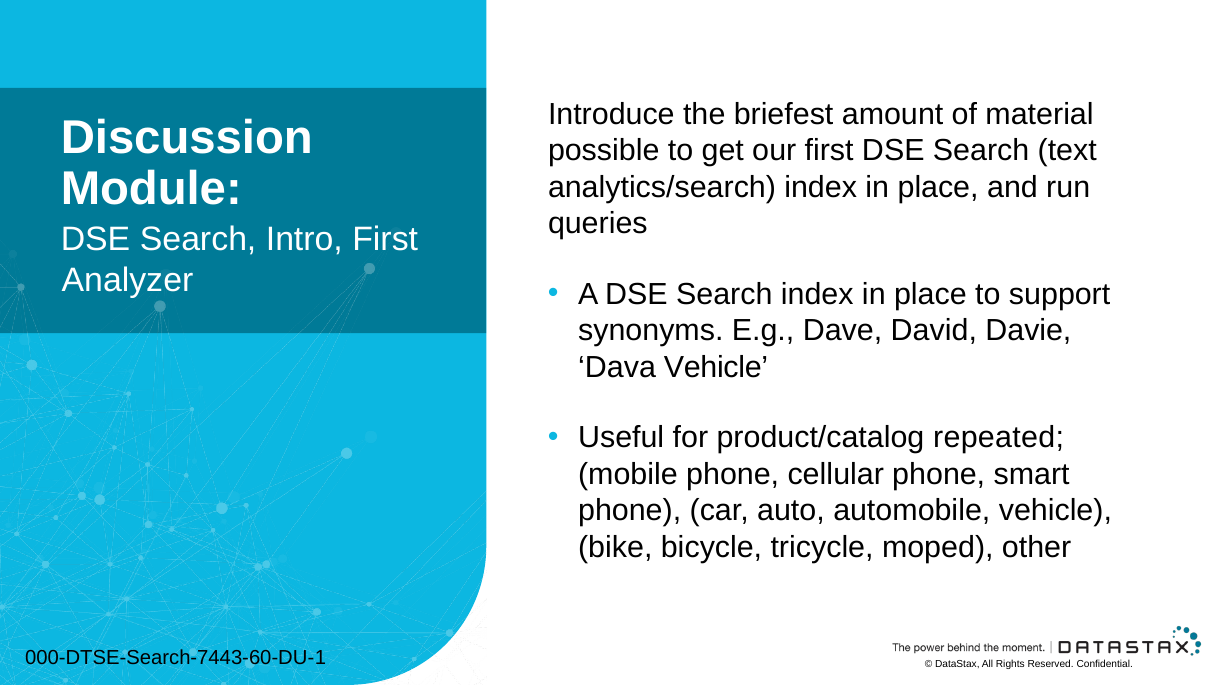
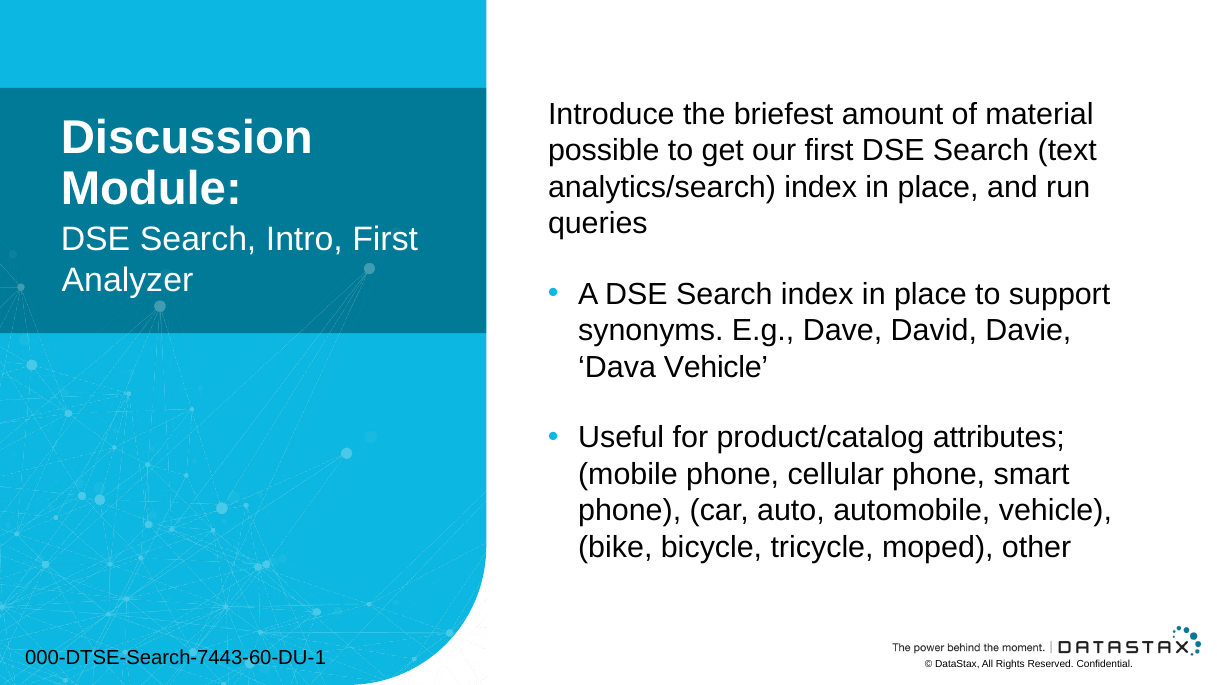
repeated: repeated -> attributes
